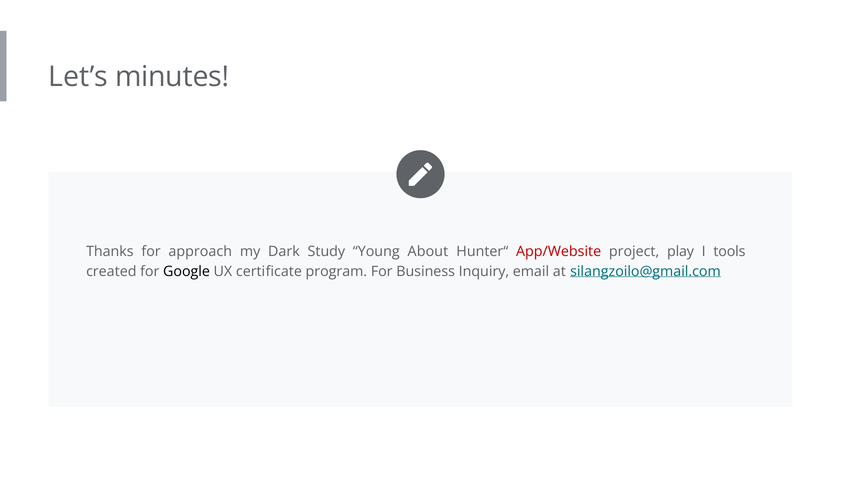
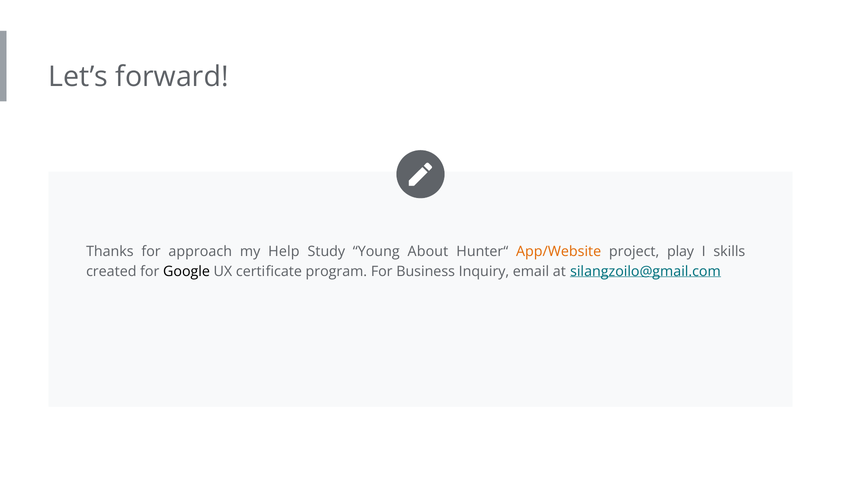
minutes: minutes -> forward
Dark: Dark -> Help
App/Website colour: red -> orange
tools: tools -> skills
